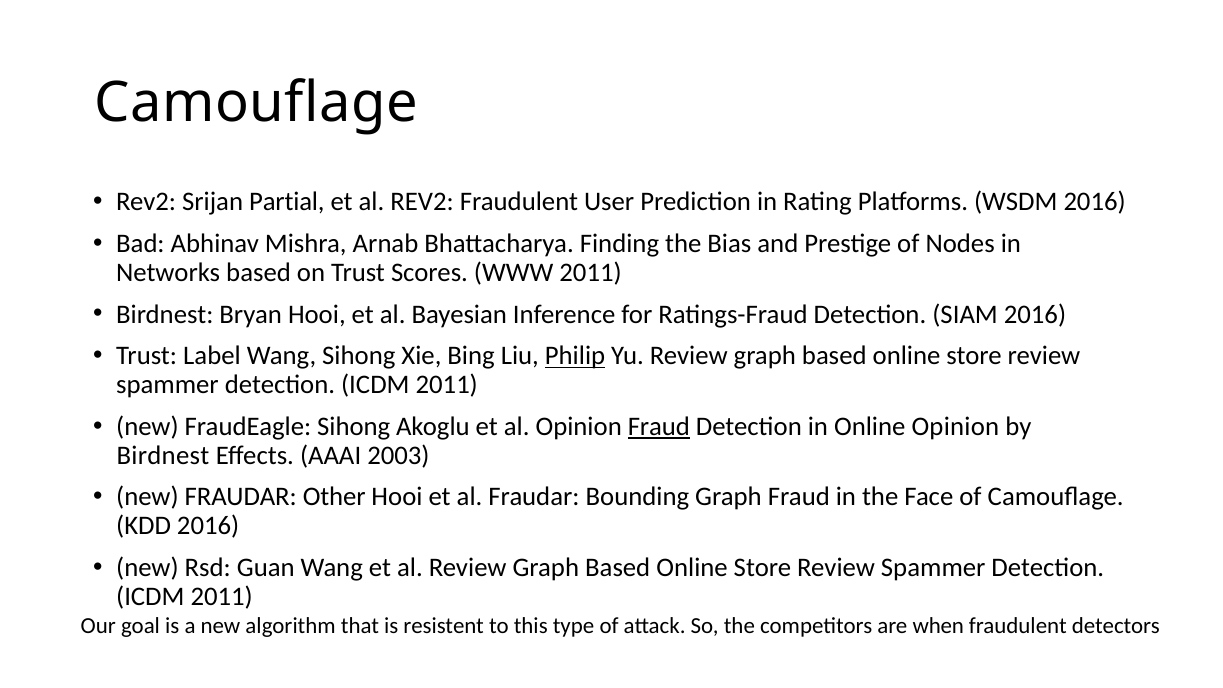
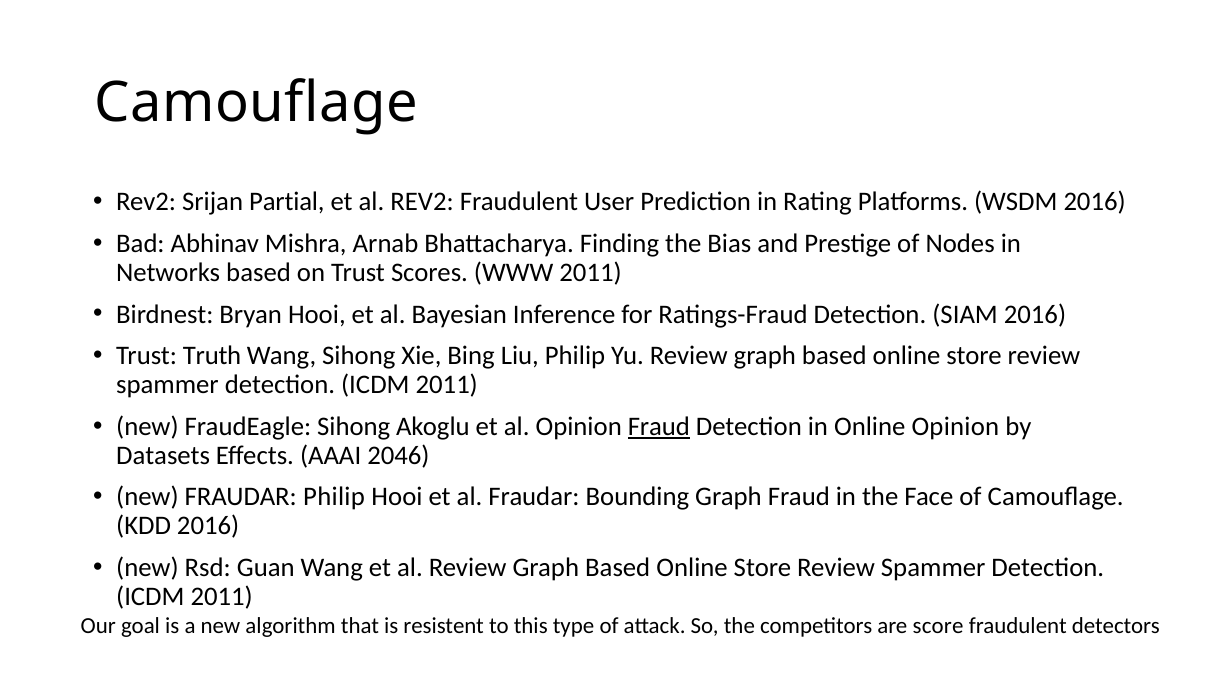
Label: Label -> Truth
Philip at (575, 356) underline: present -> none
Birdnest at (163, 455): Birdnest -> Datasets
2003: 2003 -> 2046
FRAUDAR Other: Other -> Philip
when: when -> score
